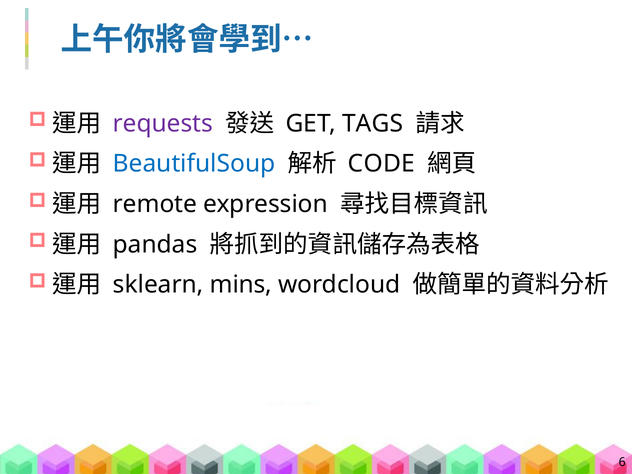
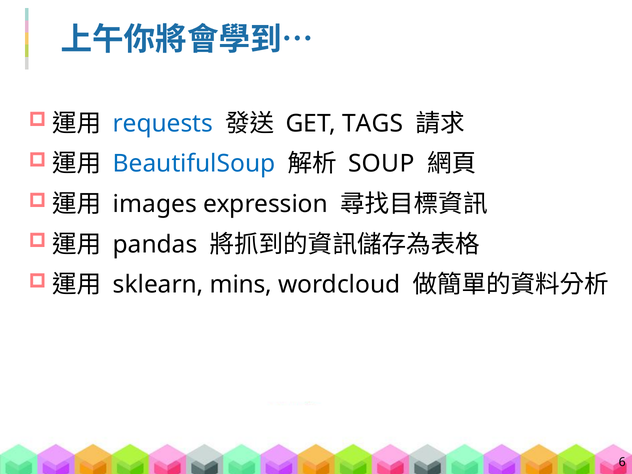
requests colour: purple -> blue
CODE: CODE -> SOUP
remote: remote -> images
